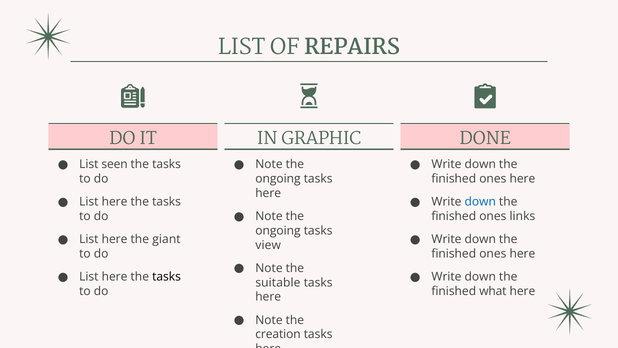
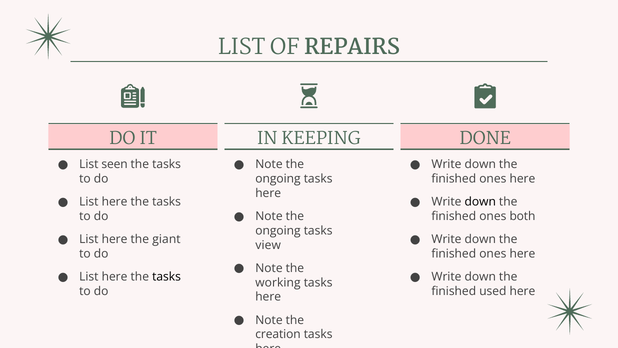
GRAPHIC: GRAPHIC -> KEEPING
down at (480, 202) colour: blue -> black
links: links -> both
suitable: suitable -> working
what: what -> used
